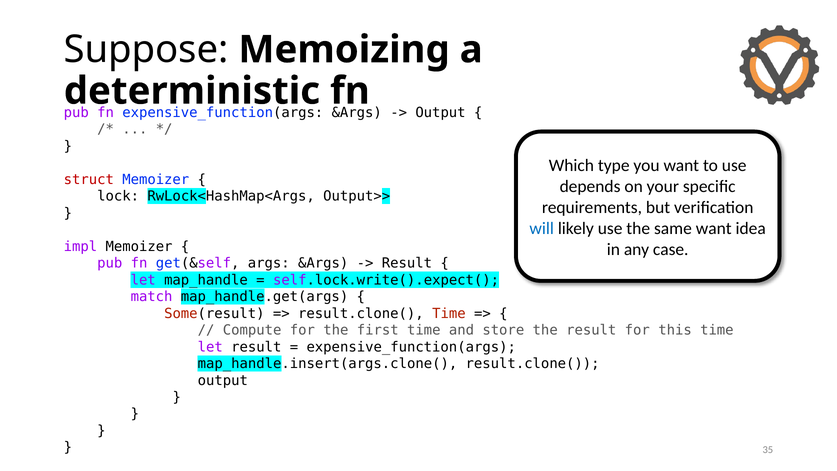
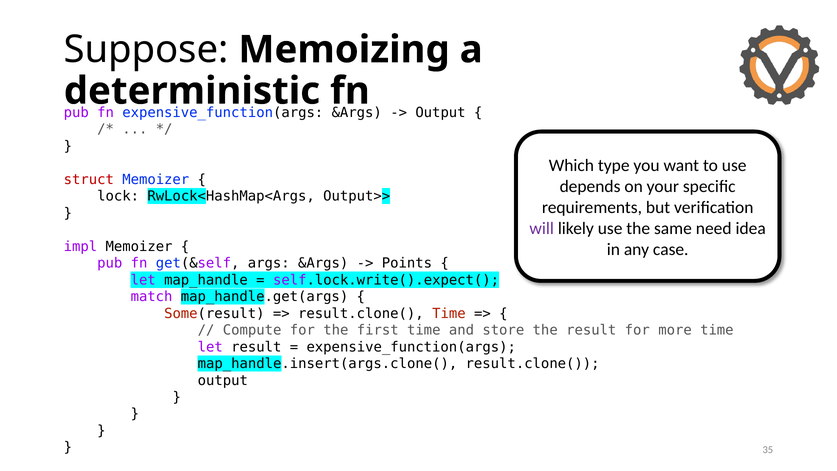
will colour: blue -> purple
same want: want -> need
Result at (407, 263): Result -> Points
this: this -> more
